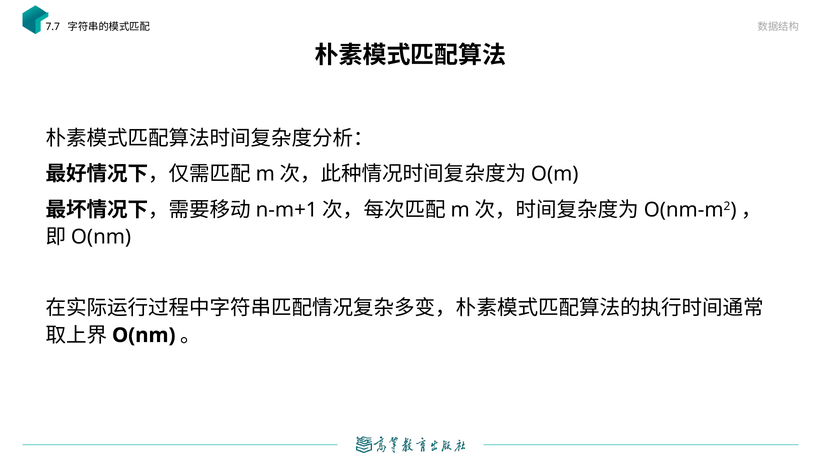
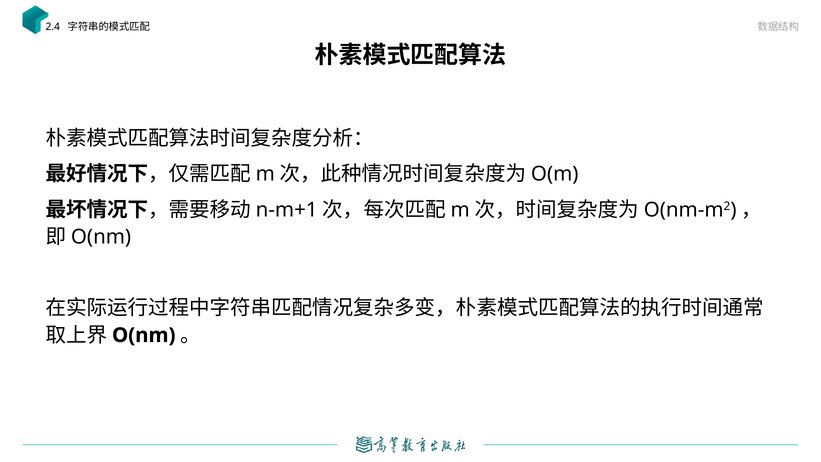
7.7: 7.7 -> 2.4
